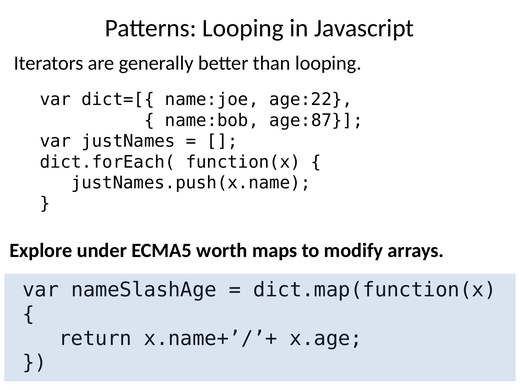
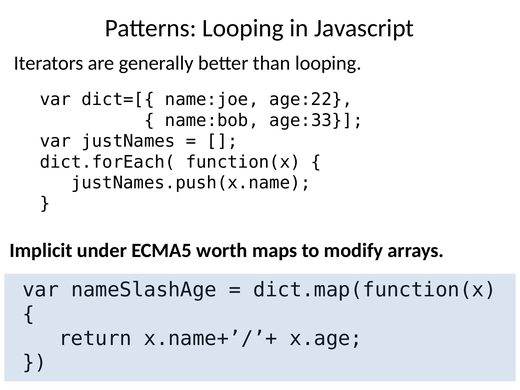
age:87: age:87 -> age:33
Explore: Explore -> Implicit
